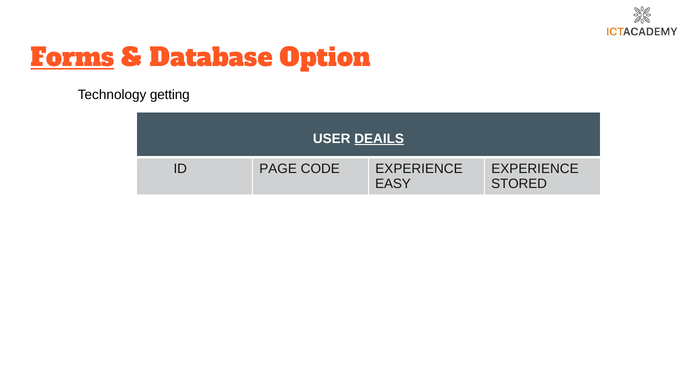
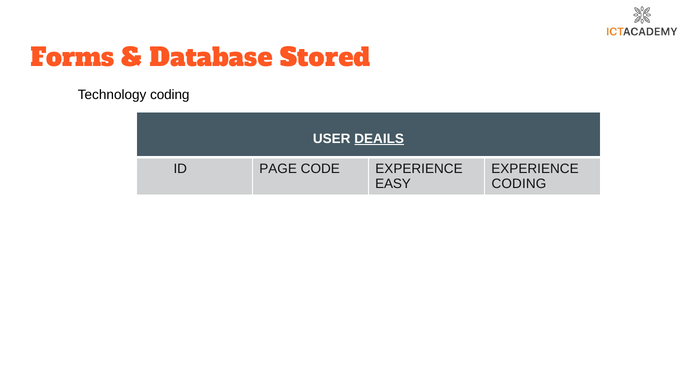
Forms underline: present -> none
Option: Option -> Stored
Technology getting: getting -> coding
STORED at (519, 184): STORED -> CODING
